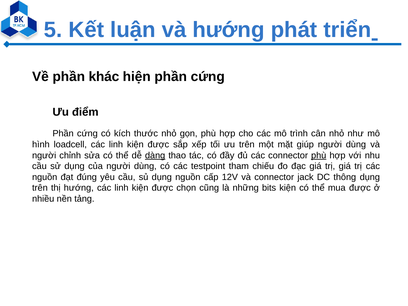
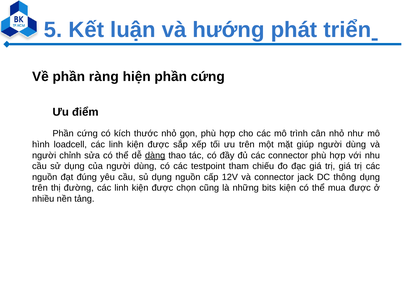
khác: khác -> ràng
phù at (319, 155) underline: present -> none
thị hướng: hướng -> đường
